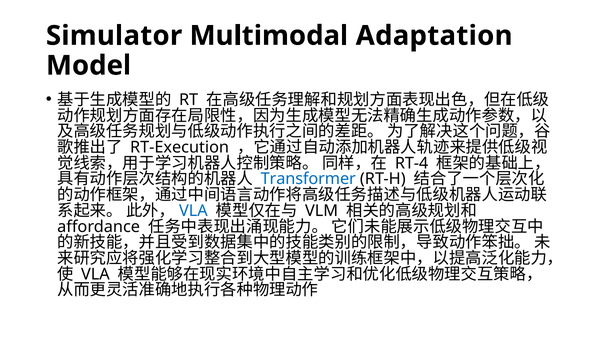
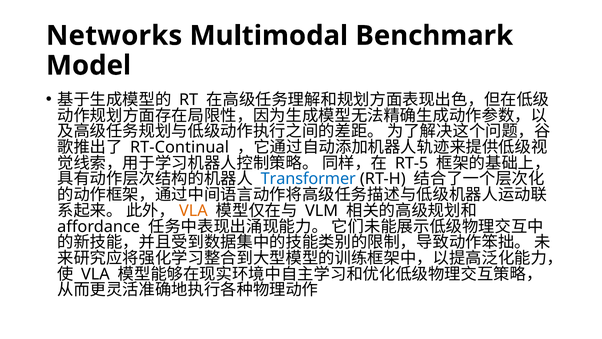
Simulator: Simulator -> Networks
Adaptation: Adaptation -> Benchmark
RT-Execution: RT-Execution -> RT-Continual
RT-4: RT-4 -> RT-5
VLA at (193, 211) colour: blue -> orange
